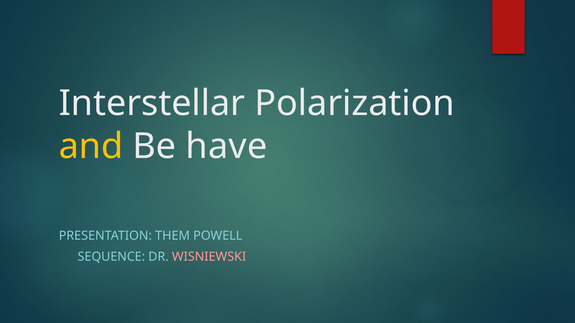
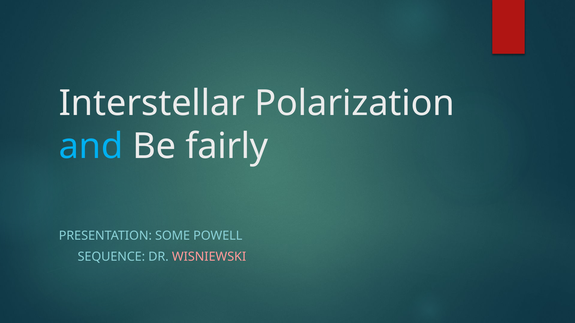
and colour: yellow -> light blue
have: have -> fairly
THEM: THEM -> SOME
